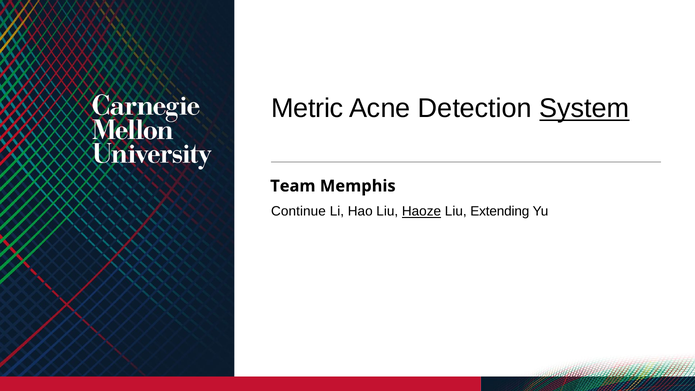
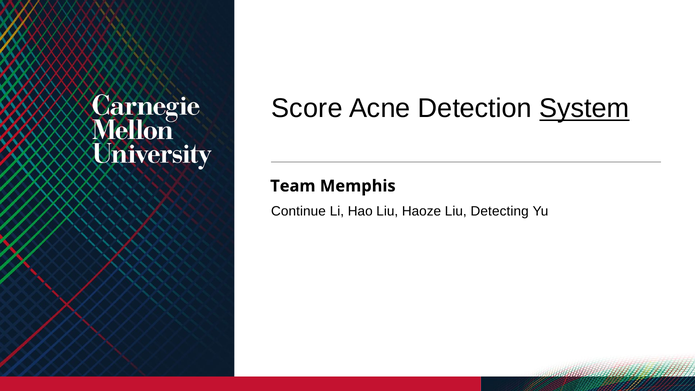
Metric: Metric -> Score
Haoze underline: present -> none
Extending: Extending -> Detecting
